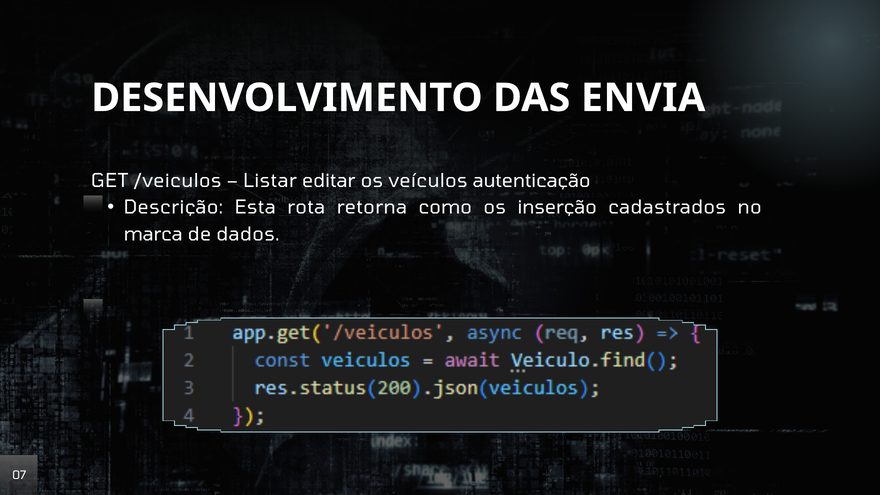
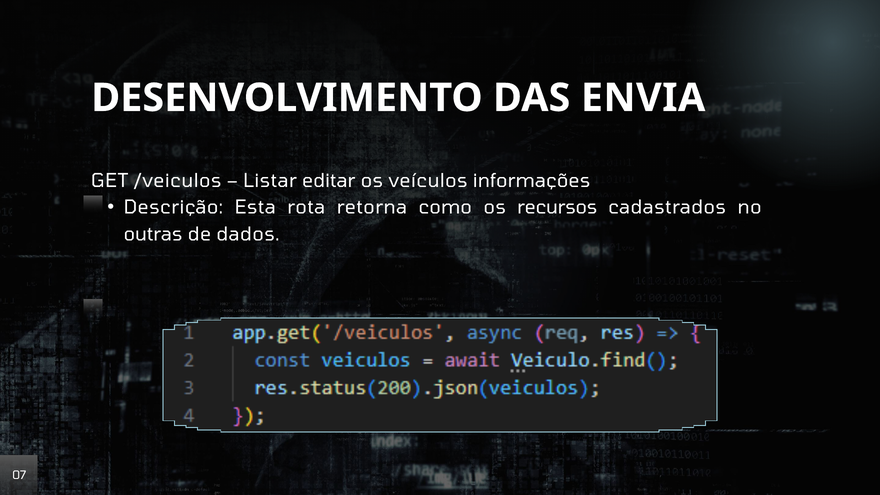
autenticação: autenticação -> informações
inserção: inserção -> recursos
marca: marca -> outras
